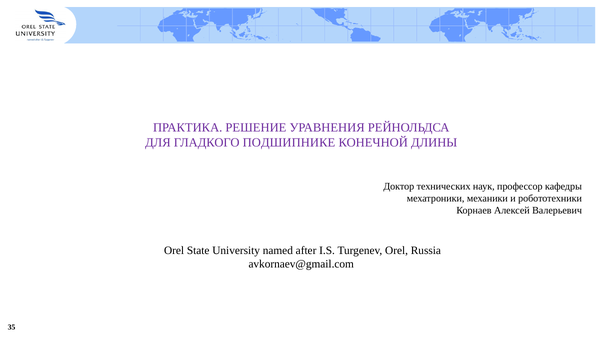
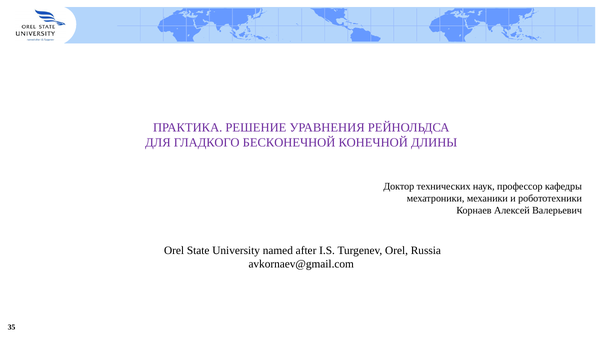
ПОДШИПНИКЕ: ПОДШИПНИКЕ -> БЕСКОНЕЧНОЙ
